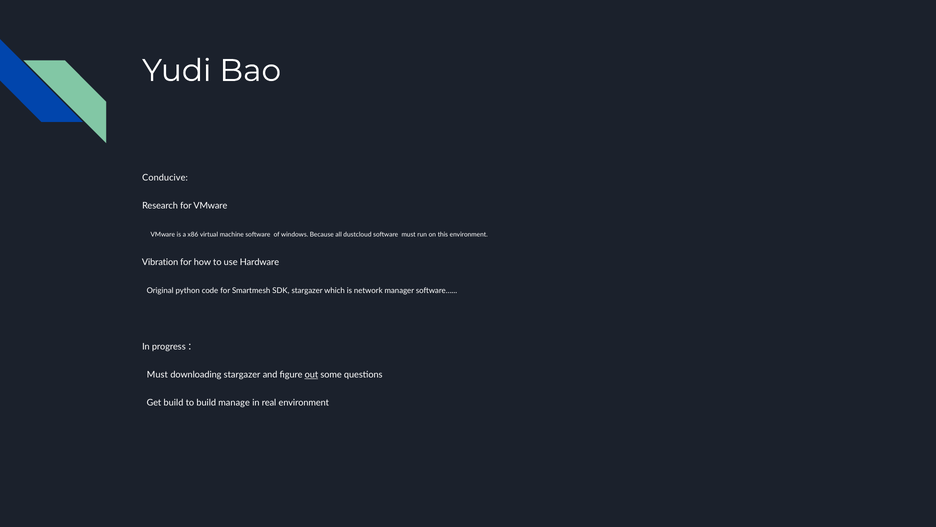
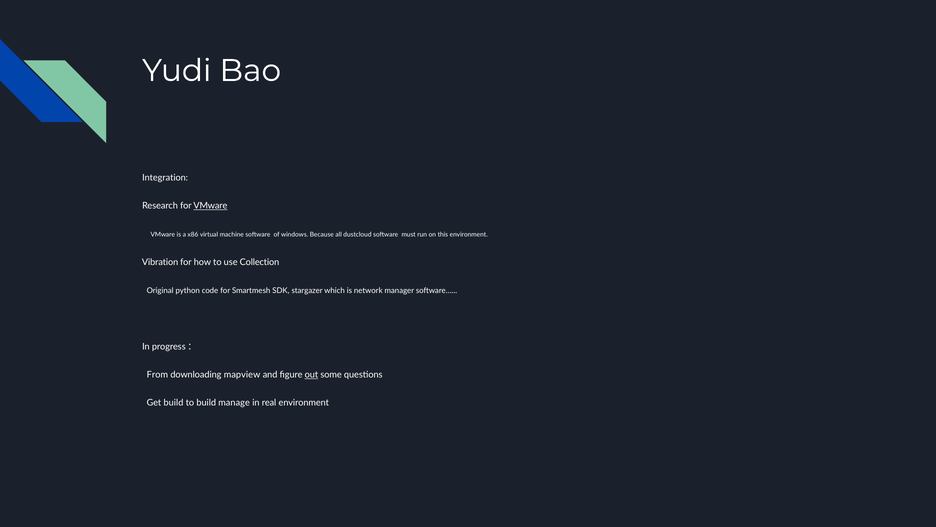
Conducive: Conducive -> Integration
VMware at (210, 206) underline: none -> present
Hardware: Hardware -> Collection
Must at (157, 374): Must -> From
downloading stargazer: stargazer -> mapview
